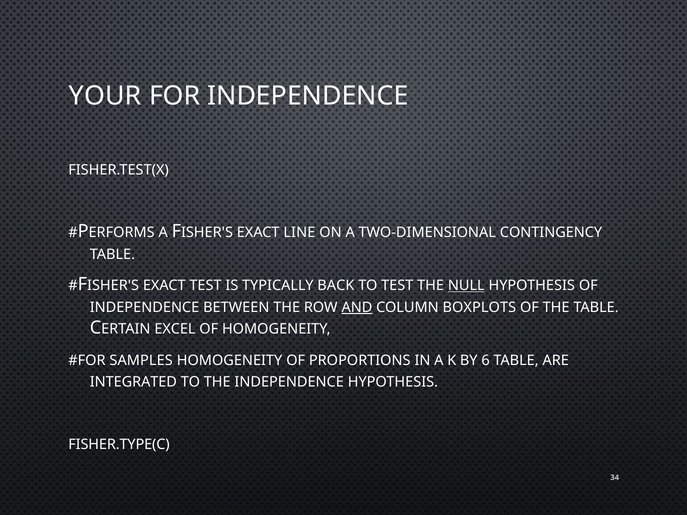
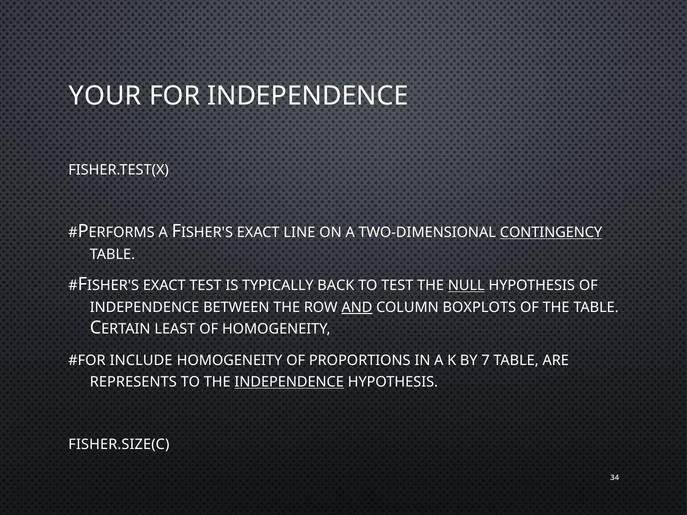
CONTINGENCY underline: none -> present
EXCEL: EXCEL -> LEAST
SAMPLES: SAMPLES -> INCLUDE
6: 6 -> 7
INTEGRATED: INTEGRATED -> REPRESENTS
INDEPENDENCE at (289, 382) underline: none -> present
FISHER.TYPE(C: FISHER.TYPE(C -> FISHER.SIZE(C
